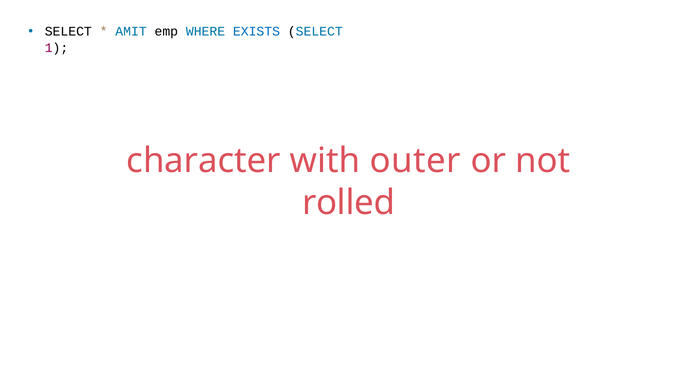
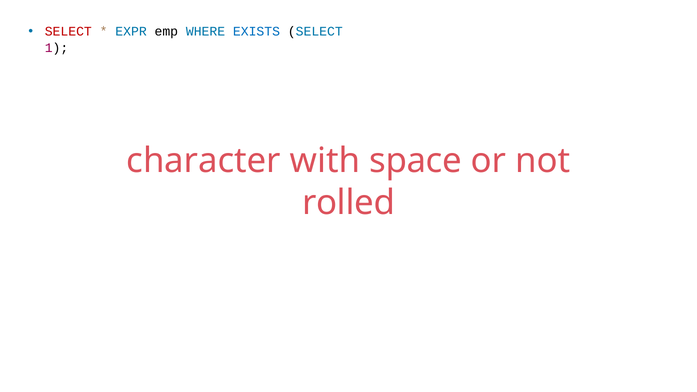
SELECT at (68, 31) colour: black -> red
AMIT: AMIT -> EXPR
outer: outer -> space
